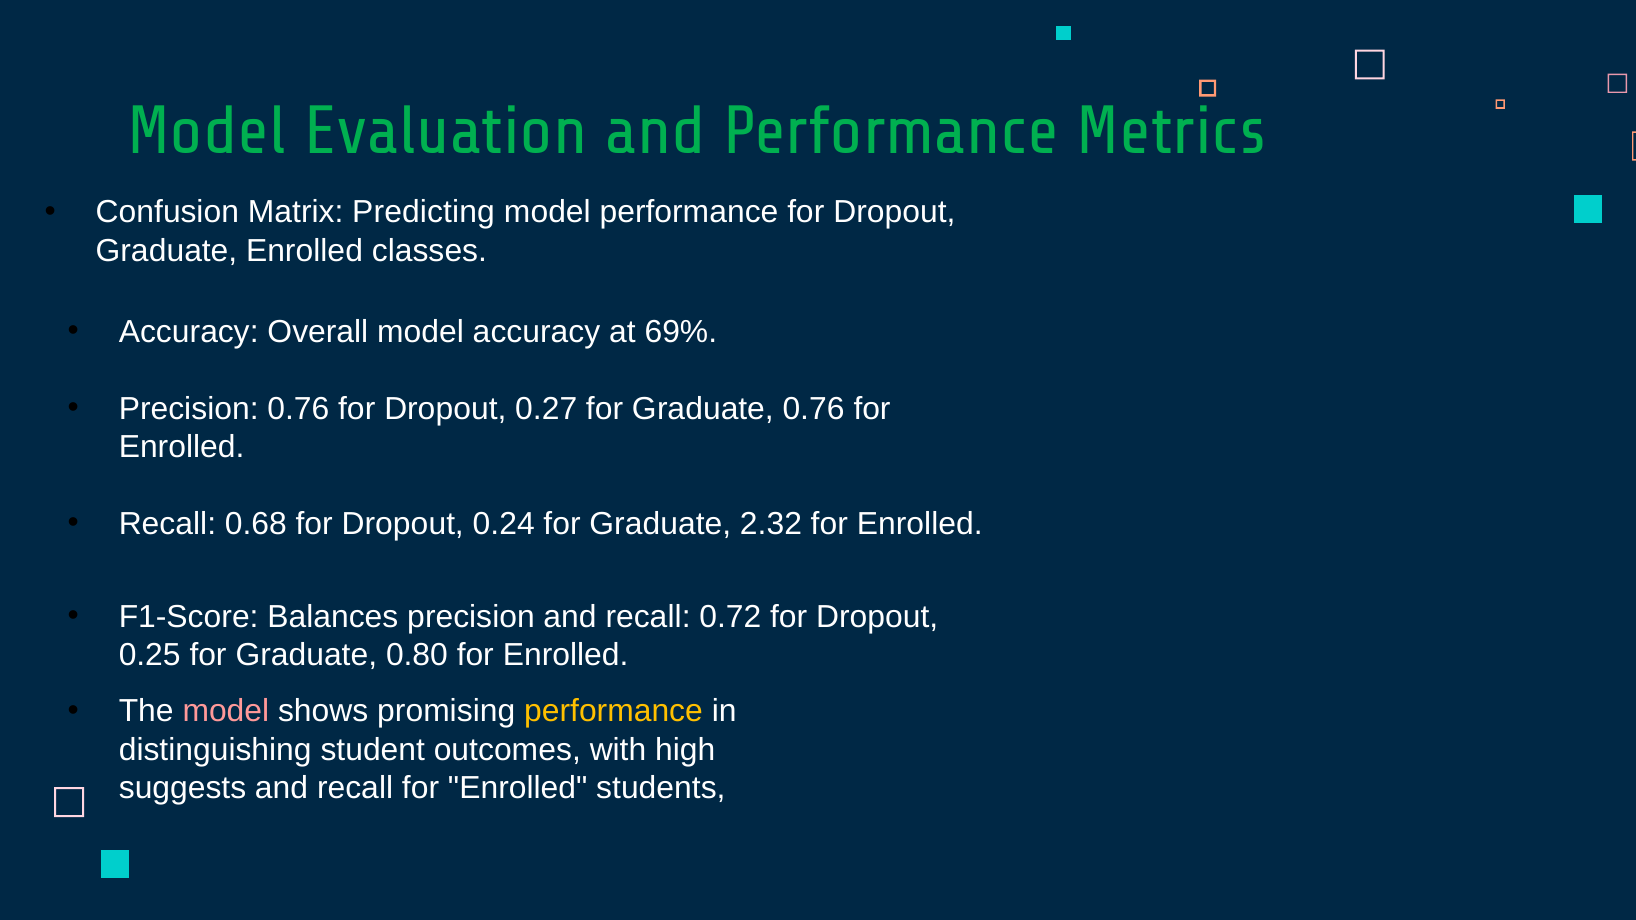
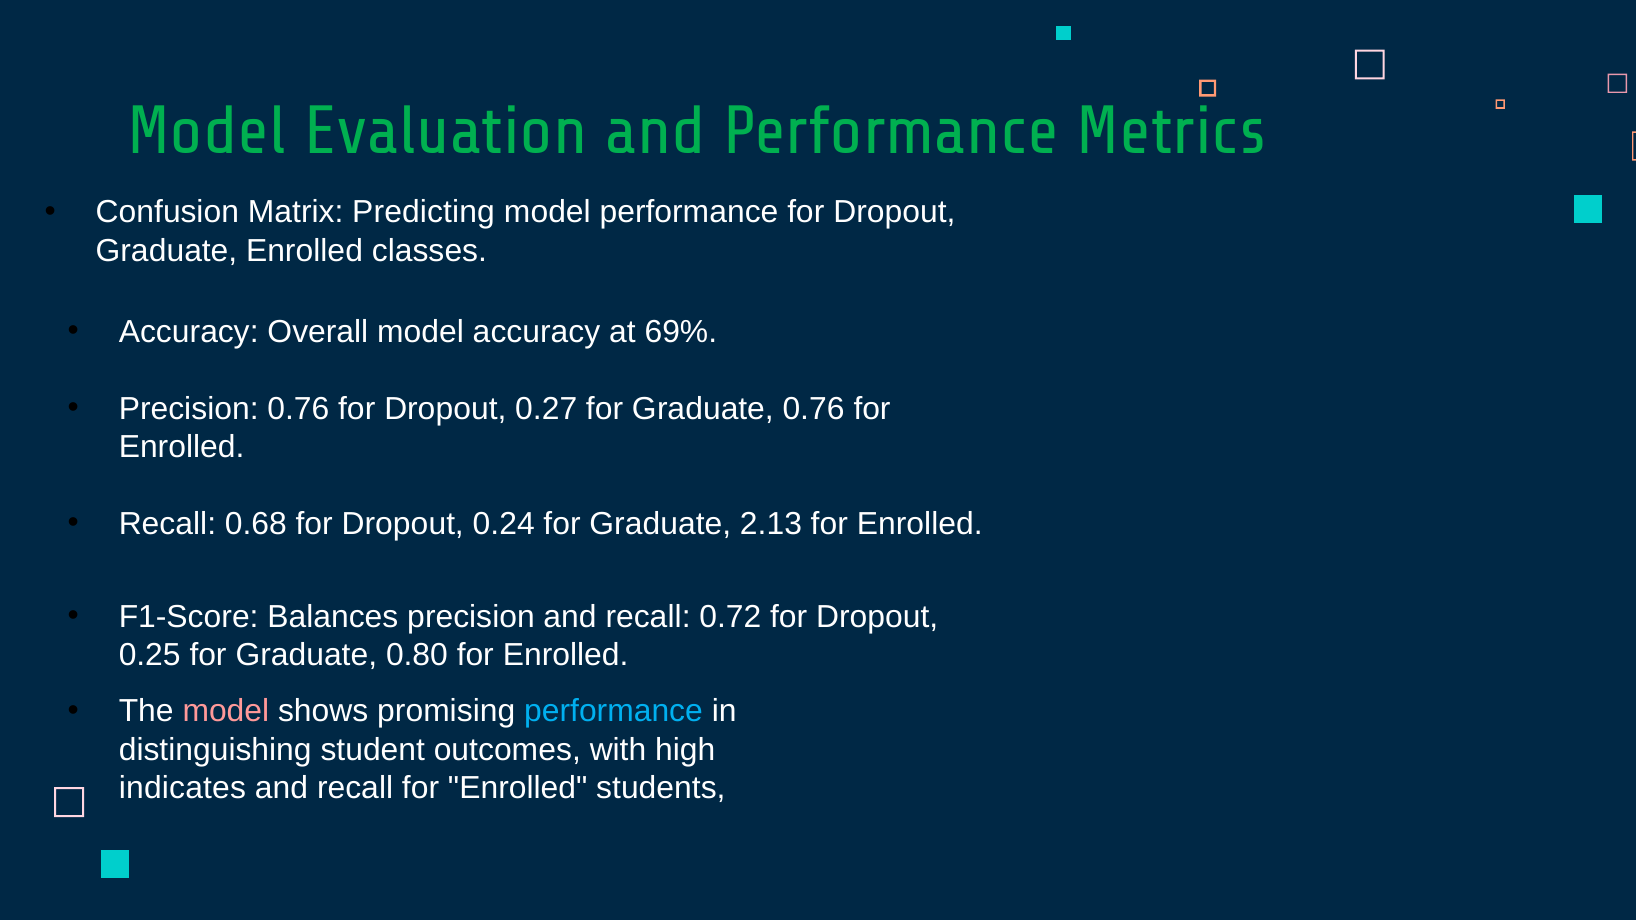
2.32: 2.32 -> 2.13
performance at (614, 712) colour: yellow -> light blue
suggests: suggests -> indicates
